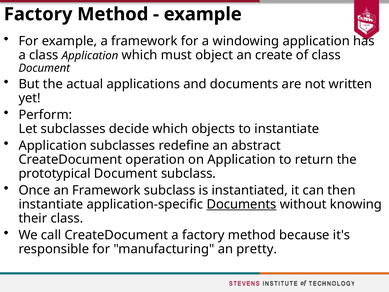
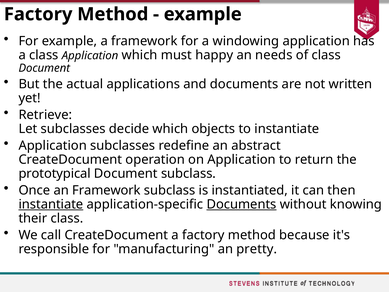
object: object -> happy
create: create -> needs
Perform: Perform -> Retrieve
instantiate at (51, 204) underline: none -> present
